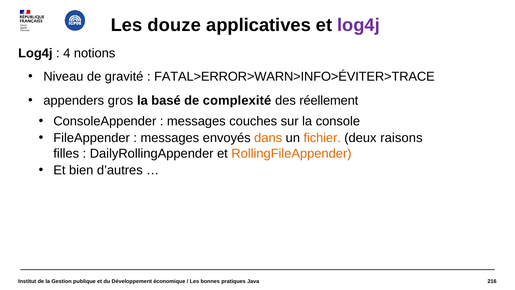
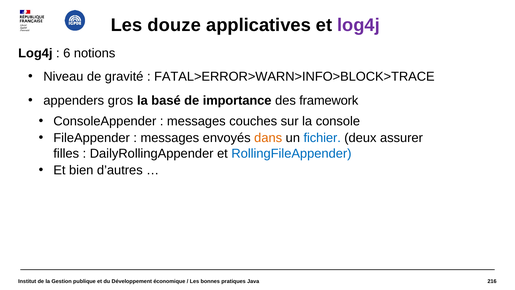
4: 4 -> 6
FATAL>ERROR>WARN>INFO>ÉVITER>TRACE: FATAL>ERROR>WARN>INFO>ÉVITER>TRACE -> FATAL>ERROR>WARN>INFO>BLOCK>TRACE
complexité: complexité -> importance
réellement: réellement -> framework
fichier colour: orange -> blue
raisons: raisons -> assurer
RollingFileAppender colour: orange -> blue
